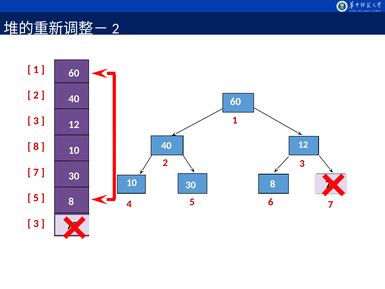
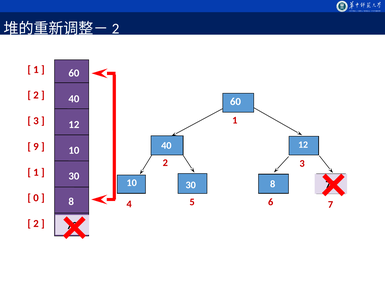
8 at (36, 146): 8 -> 9
7 at (36, 172): 7 -> 1
5 at (36, 198): 5 -> 0
3 at (36, 223): 3 -> 2
